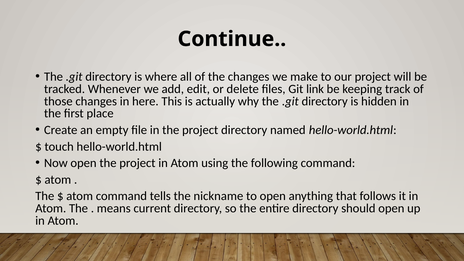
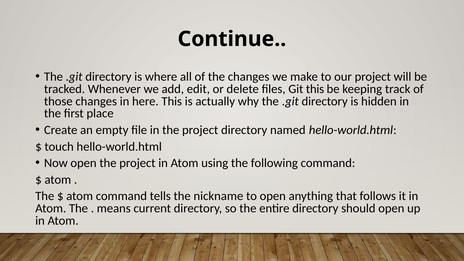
Git link: link -> this
